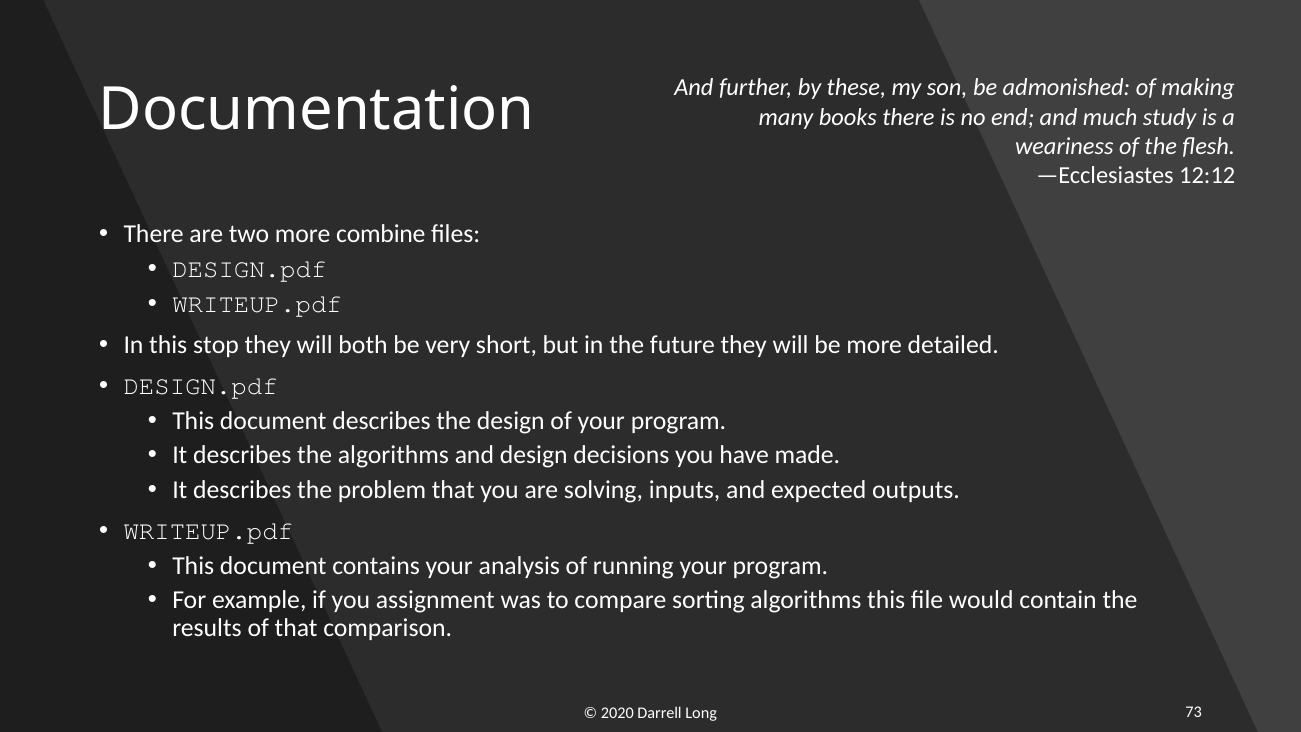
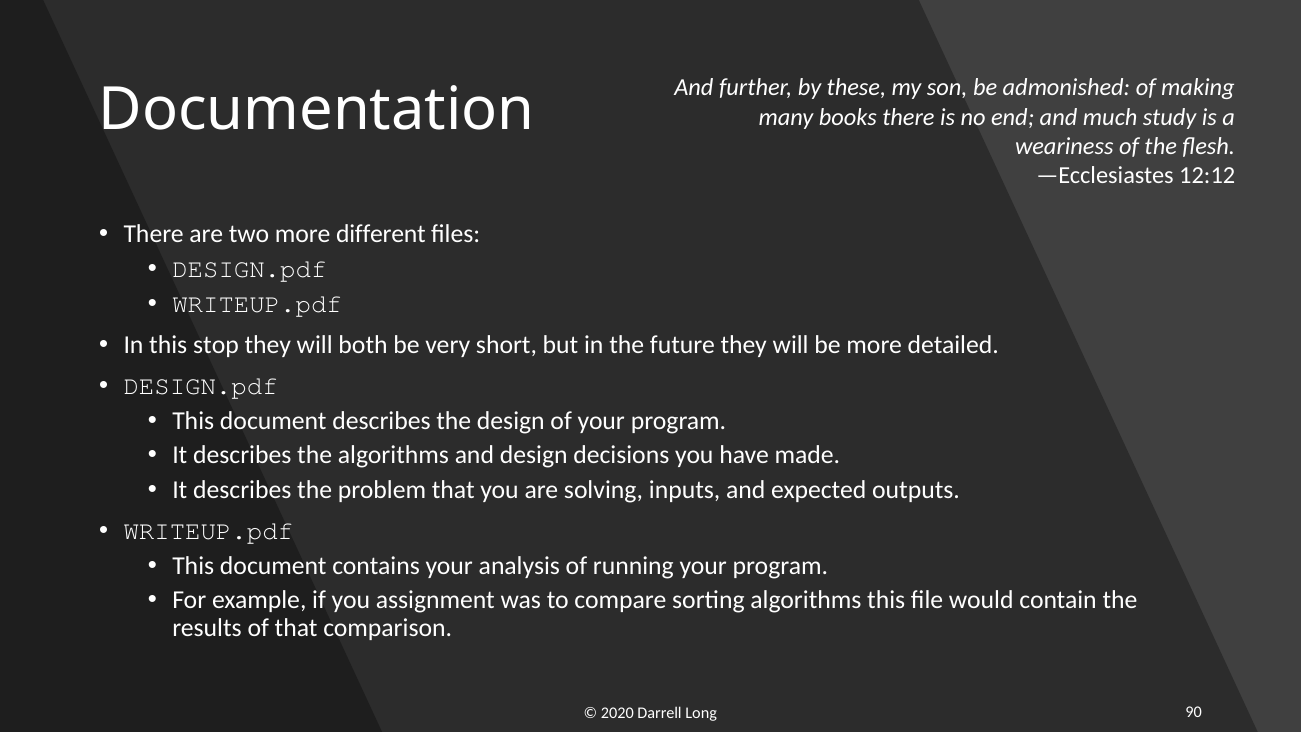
combine: combine -> different
73: 73 -> 90
